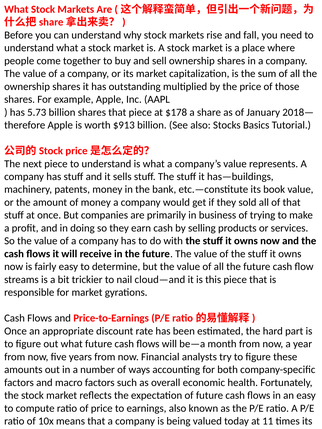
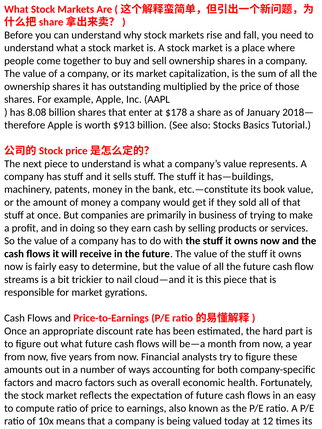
5.73: 5.73 -> 8.08
that piece: piece -> enter
11: 11 -> 12
